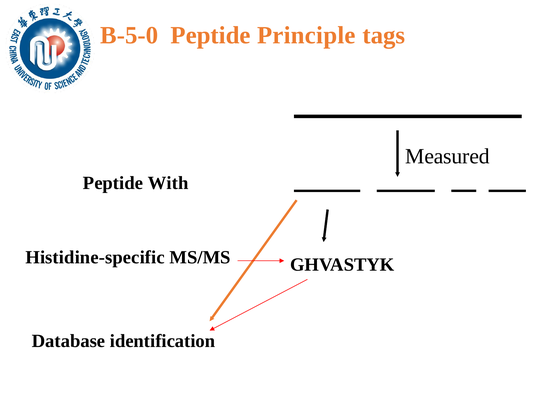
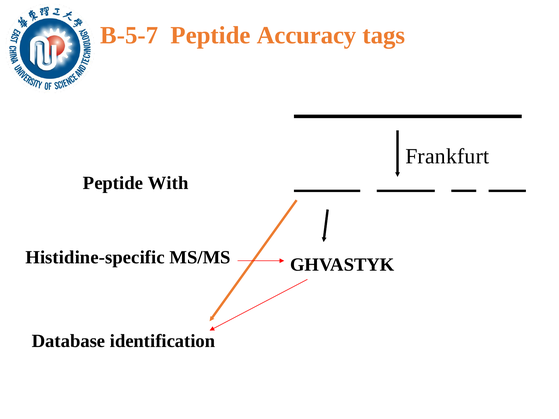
B-5-0: B-5-0 -> B-5-7
Principle: Principle -> Accuracy
Measured: Measured -> Frankfurt
